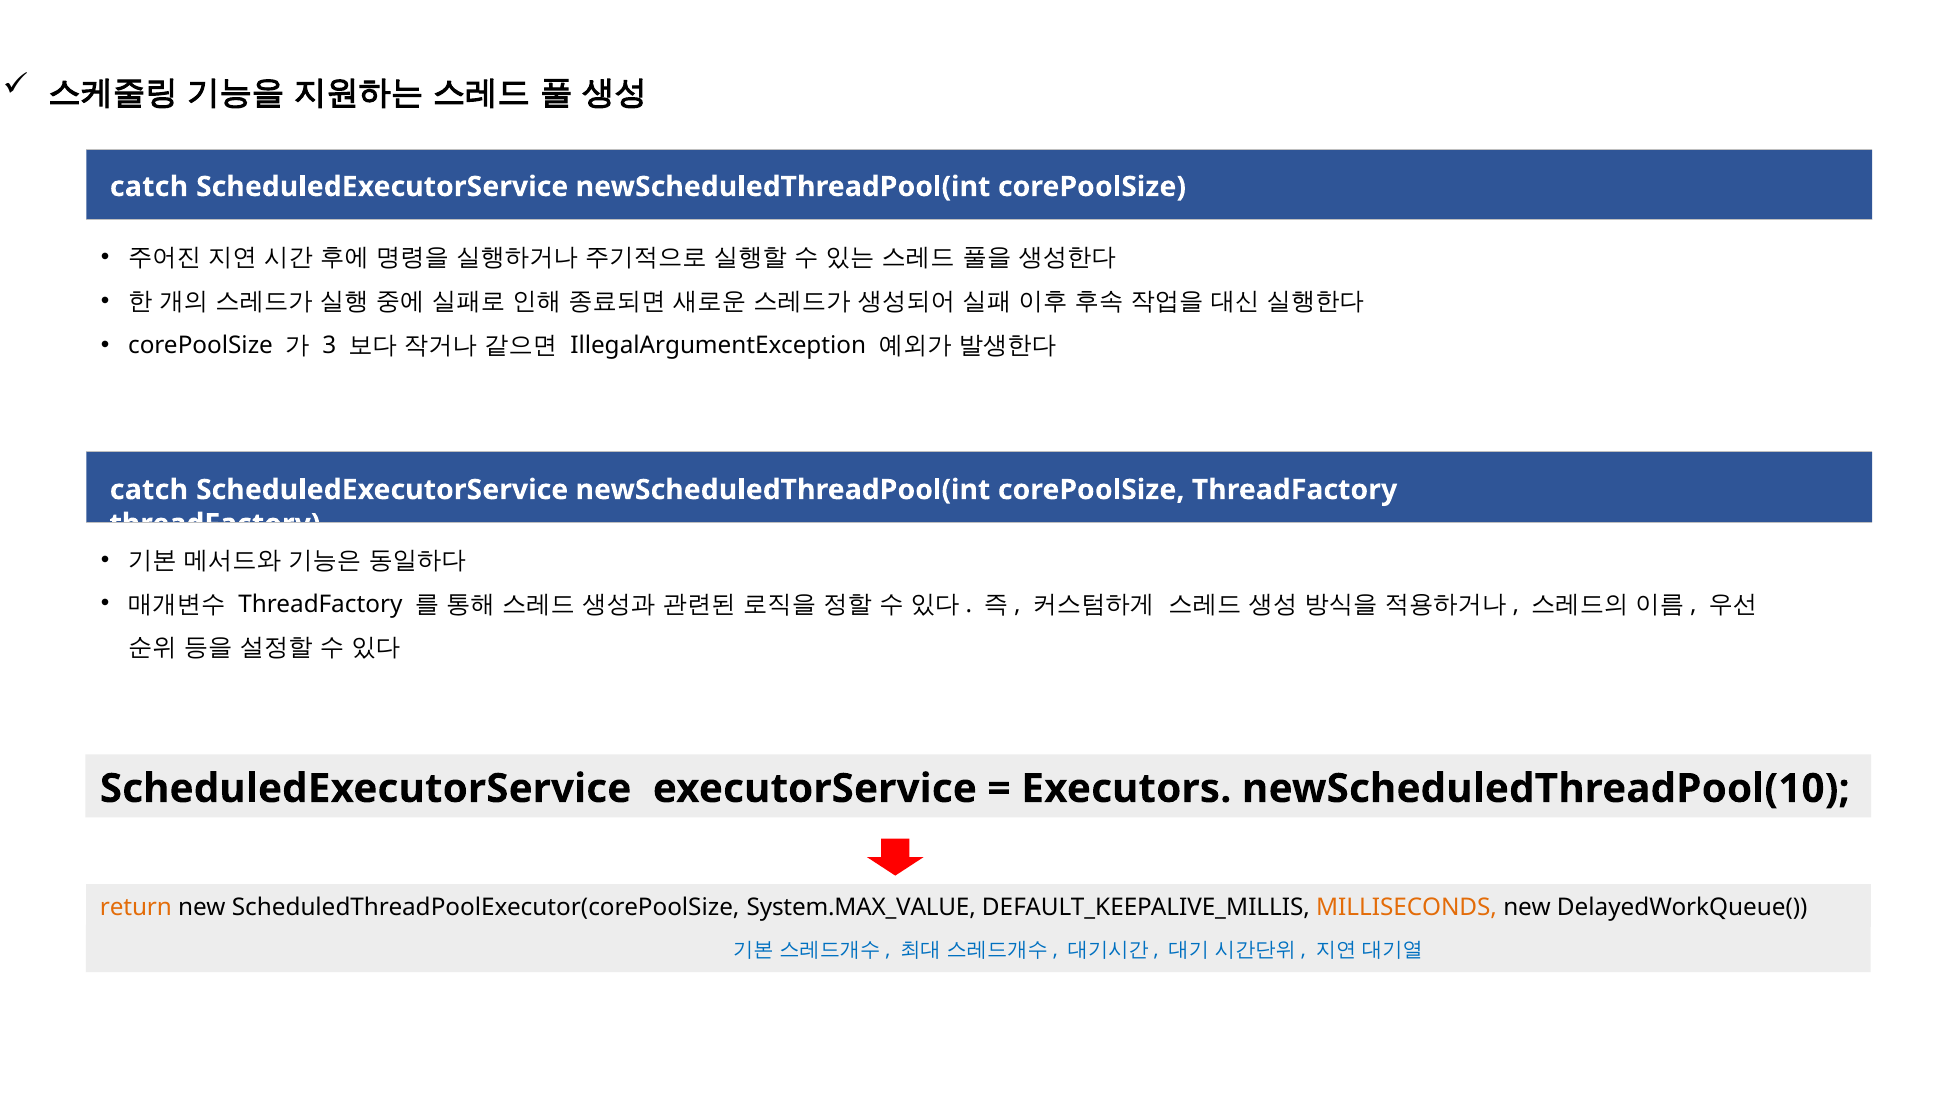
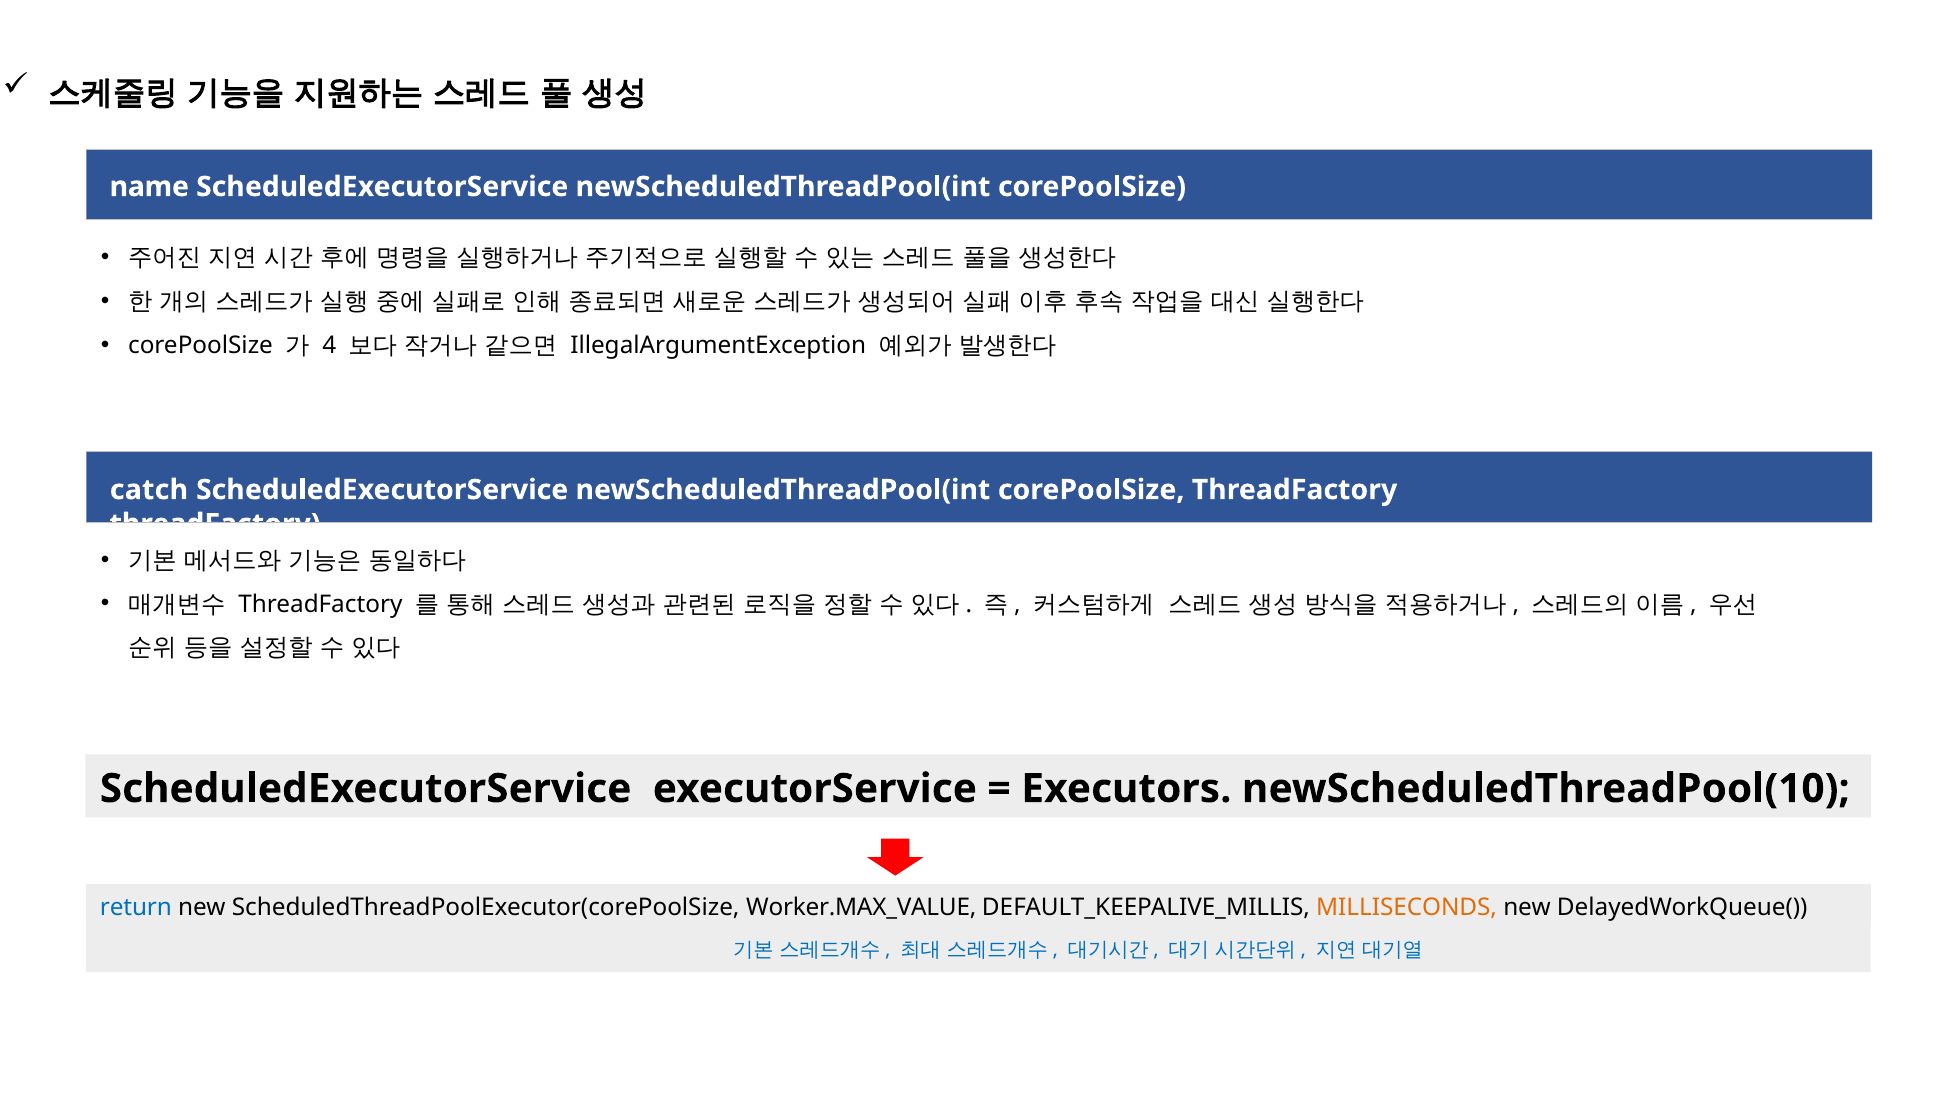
catch at (149, 187): catch -> name
3: 3 -> 4
return colour: orange -> blue
System.MAX_VALUE: System.MAX_VALUE -> Worker.MAX_VALUE
